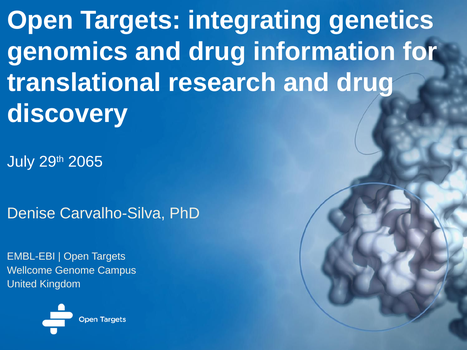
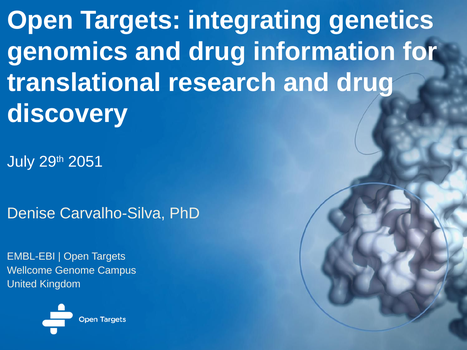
2065: 2065 -> 2051
